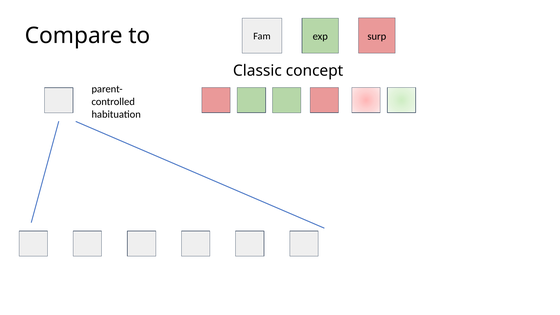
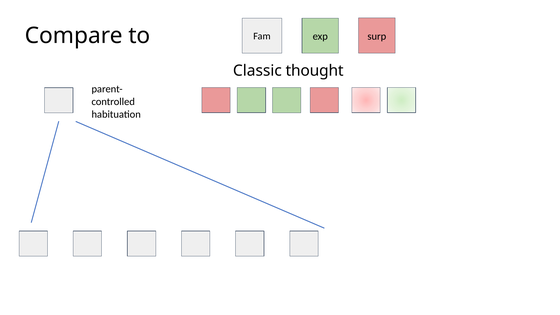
concept: concept -> thought
